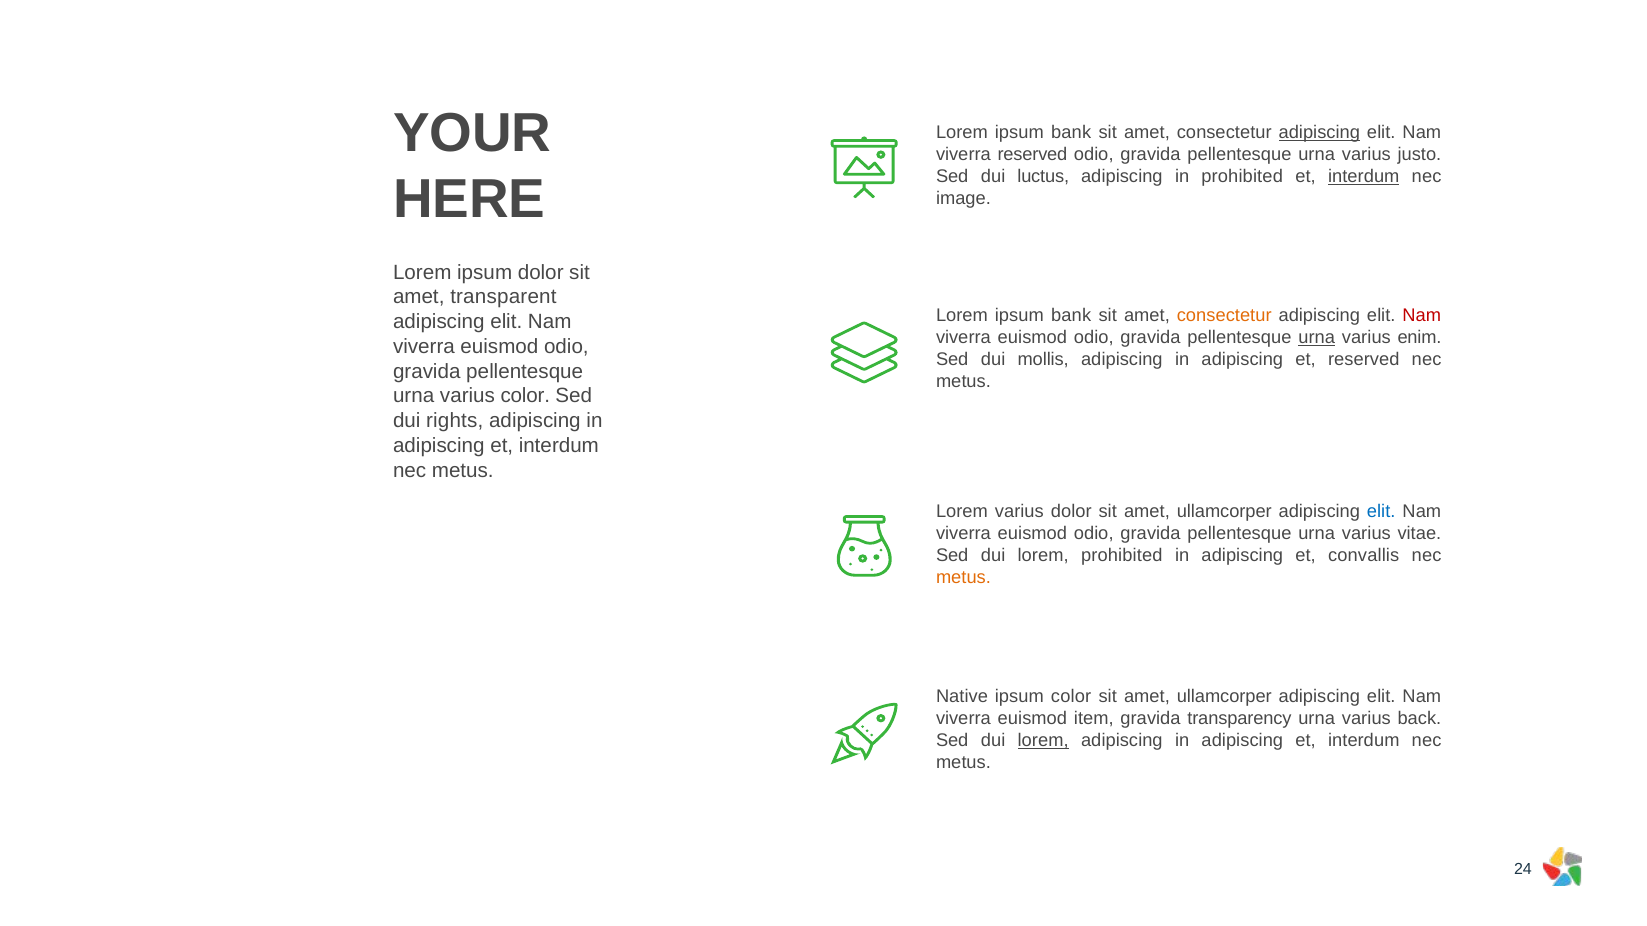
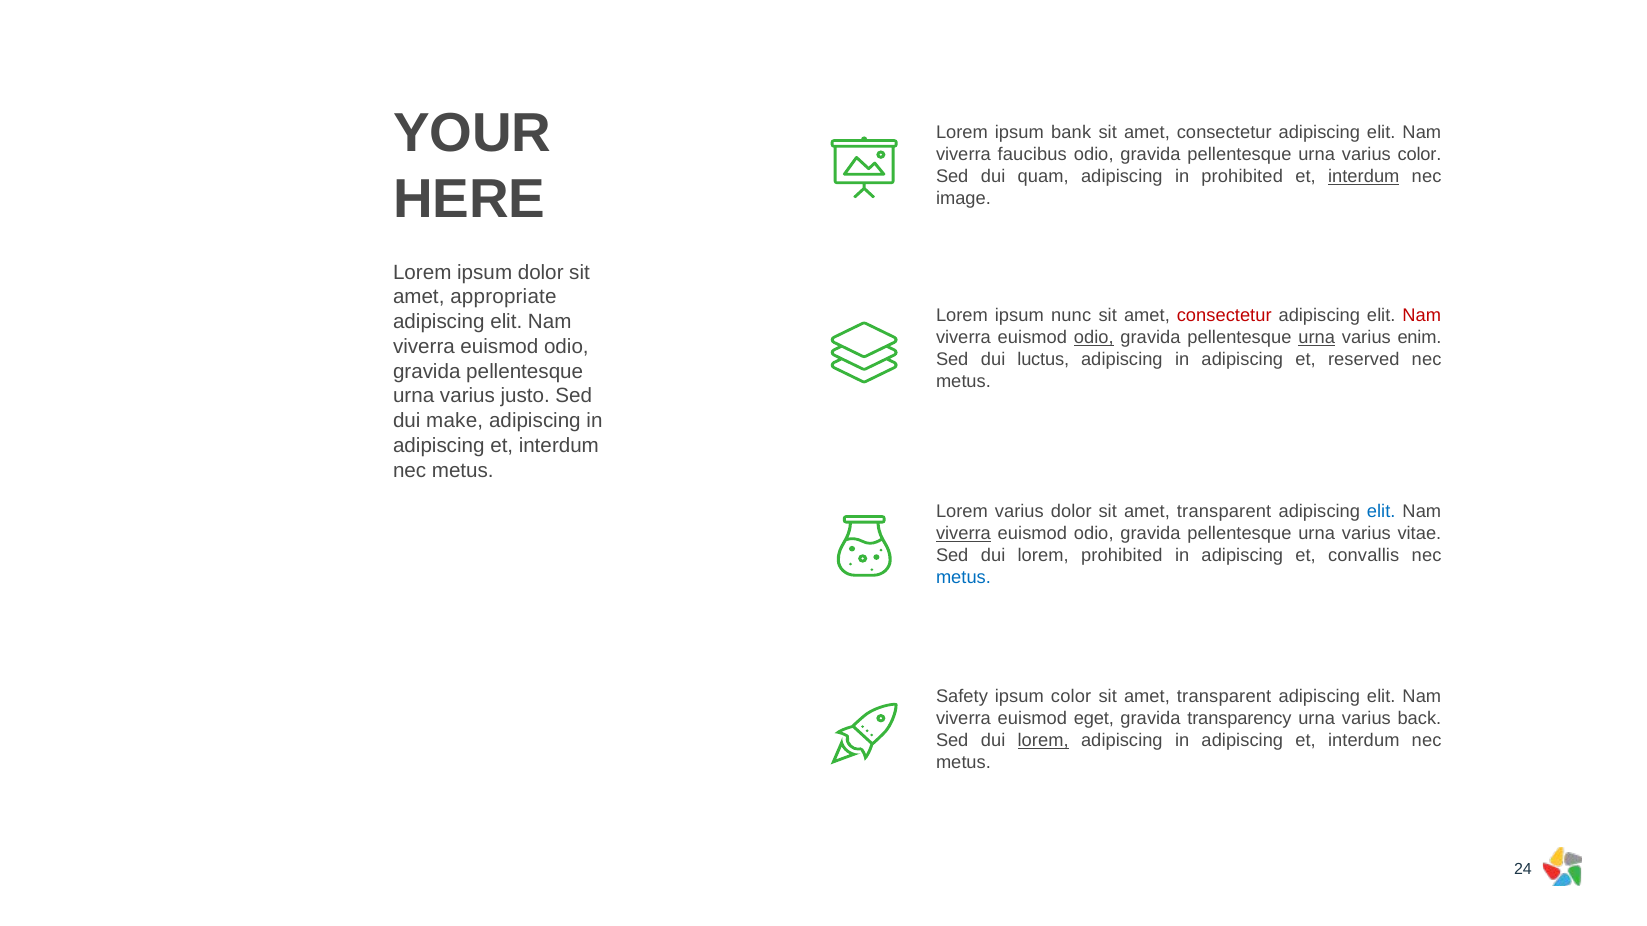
adipiscing at (1319, 133) underline: present -> none
viverra reserved: reserved -> faucibus
varius justo: justo -> color
luctus: luctus -> quam
transparent: transparent -> appropriate
bank at (1071, 316): bank -> nunc
consectetur at (1224, 316) colour: orange -> red
odio at (1094, 338) underline: none -> present
mollis: mollis -> luctus
varius color: color -> justo
rights: rights -> make
dolor sit amet ullamcorper: ullamcorper -> transparent
viverra at (963, 534) underline: none -> present
metus at (963, 578) colour: orange -> blue
Native: Native -> Safety
ullamcorper at (1224, 697): ullamcorper -> transparent
item: item -> eget
